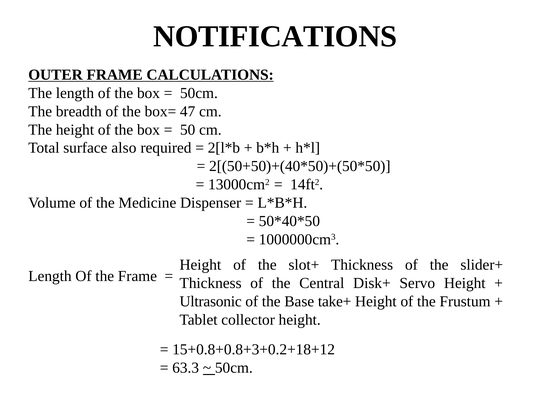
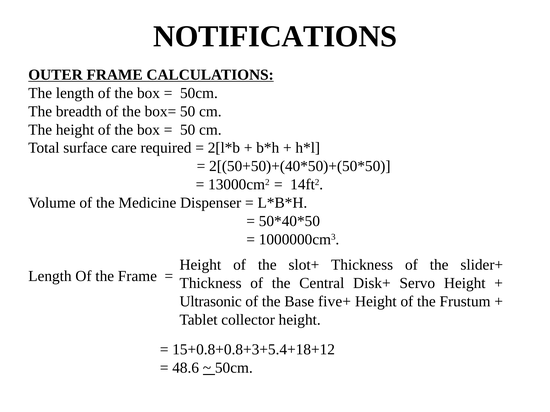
box= 47: 47 -> 50
also: also -> care
take+: take+ -> five+
15+0.8+0.8+3+0.2+18+12: 15+0.8+0.8+3+0.2+18+12 -> 15+0.8+0.8+3+5.4+18+12
63.3: 63.3 -> 48.6
